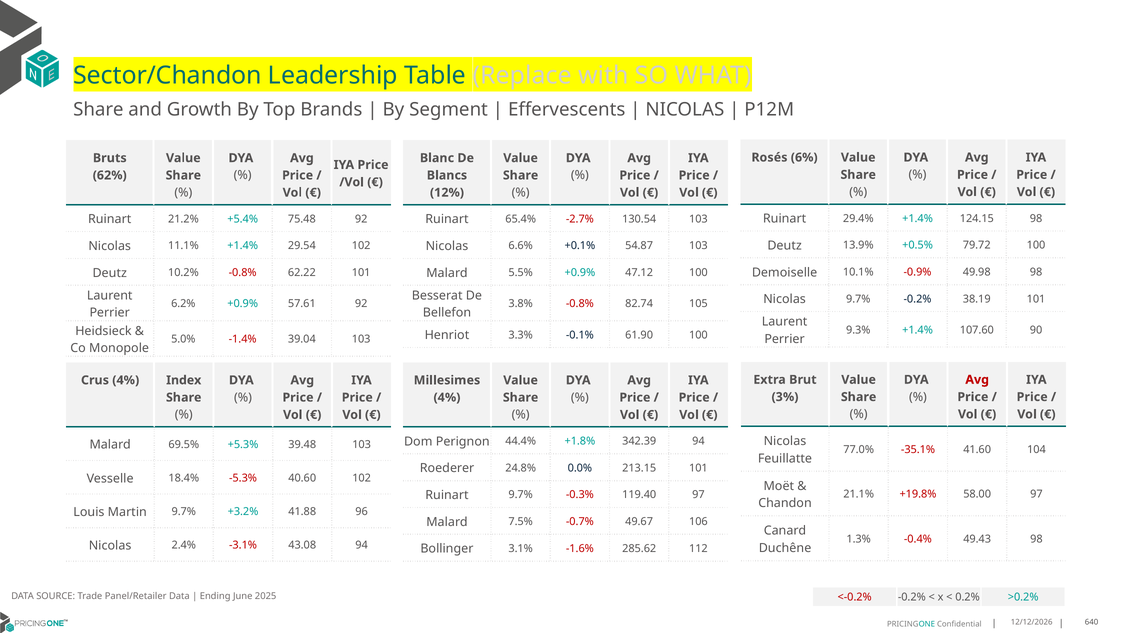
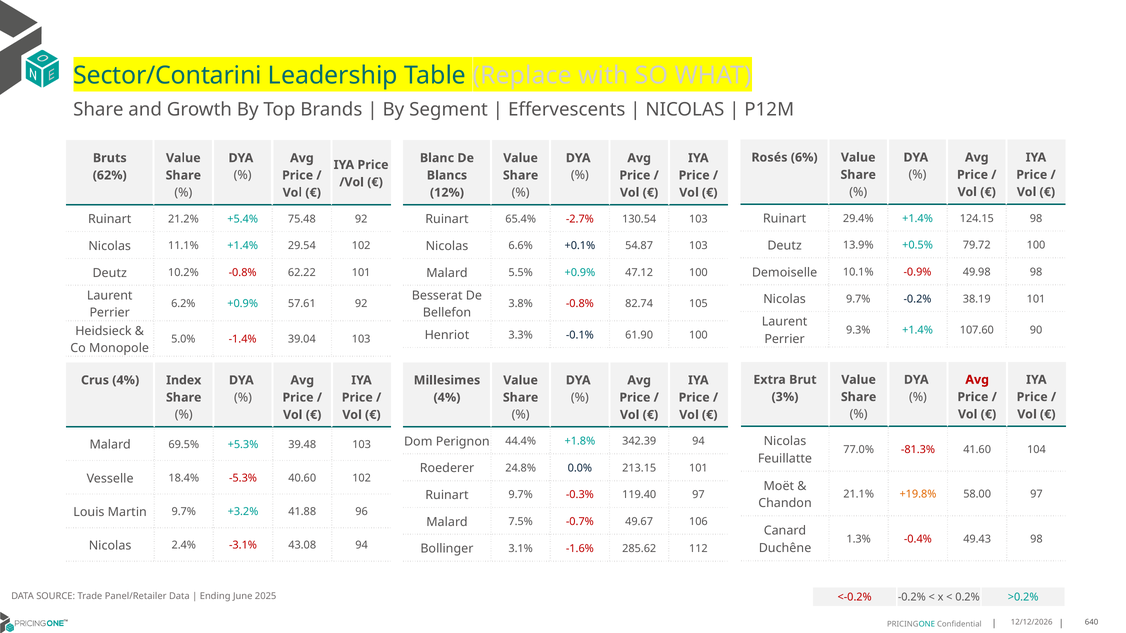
Sector/Chandon: Sector/Chandon -> Sector/Contarini
-35.1%: -35.1% -> -81.3%
+19.8% colour: red -> orange
